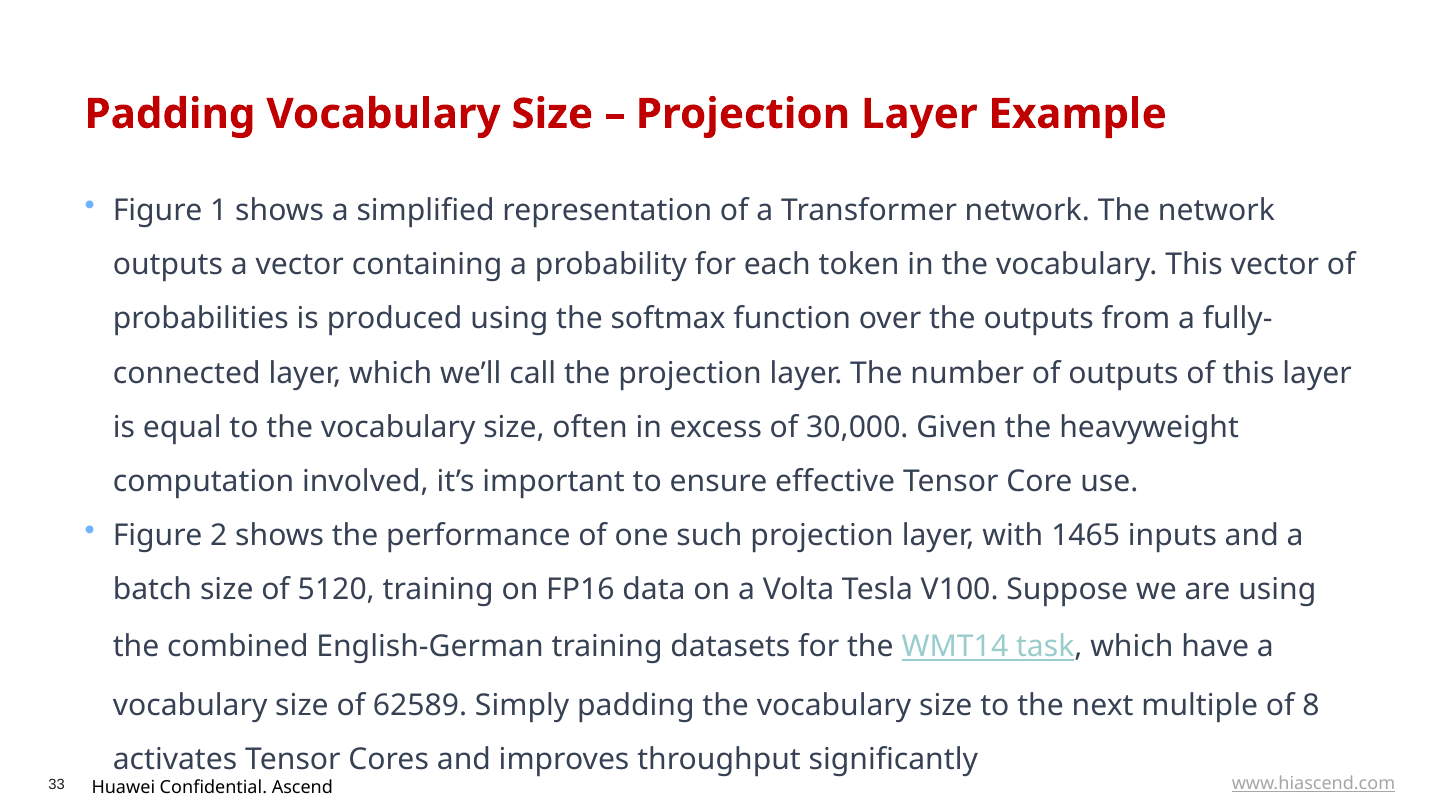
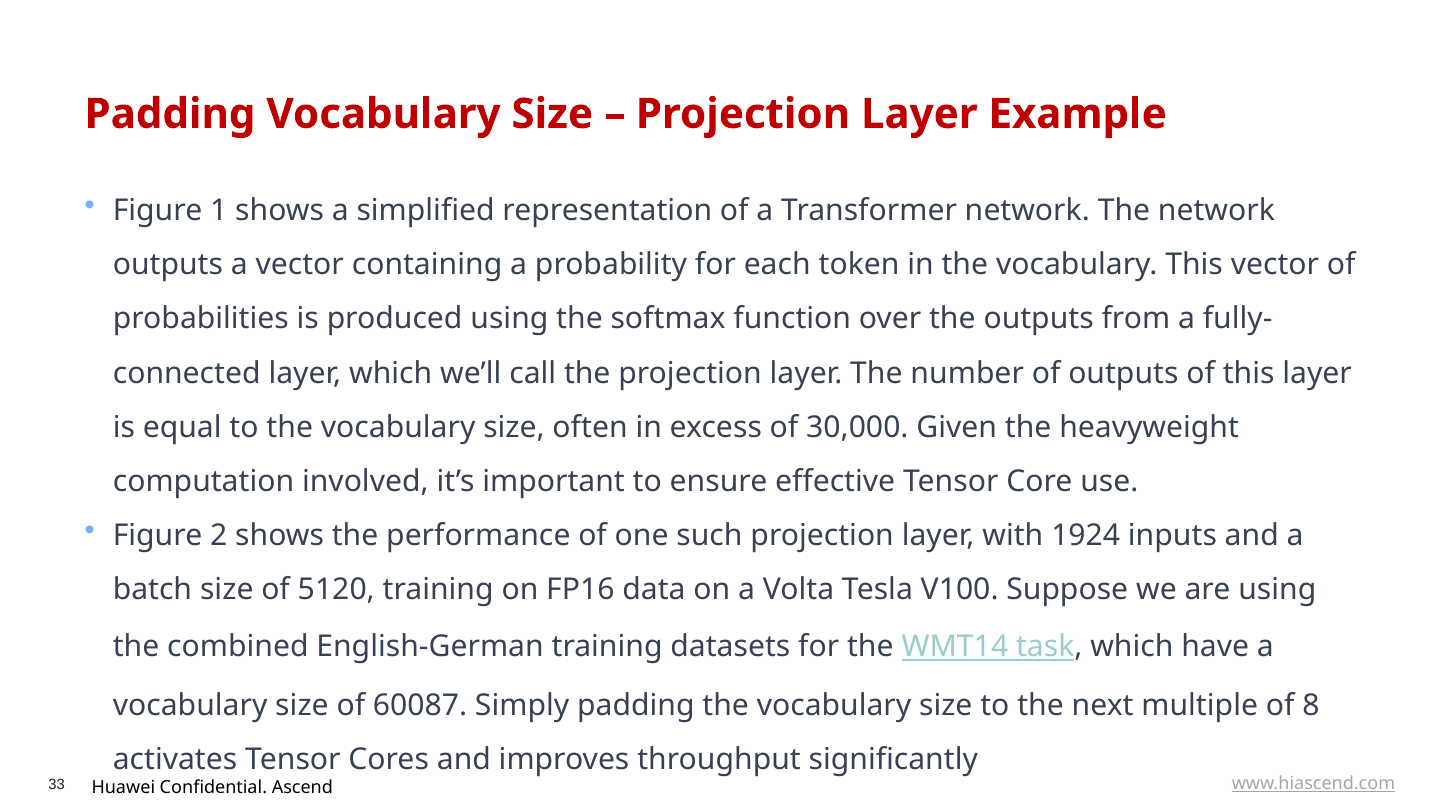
1465: 1465 -> 1924
62589: 62589 -> 60087
